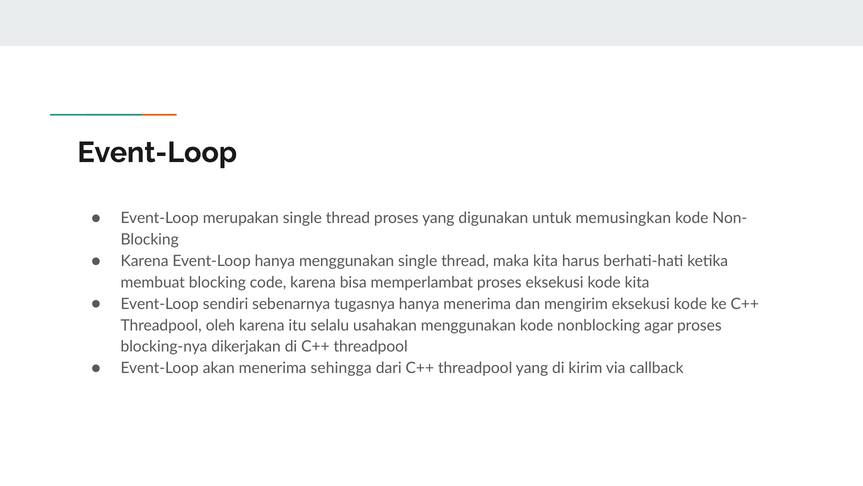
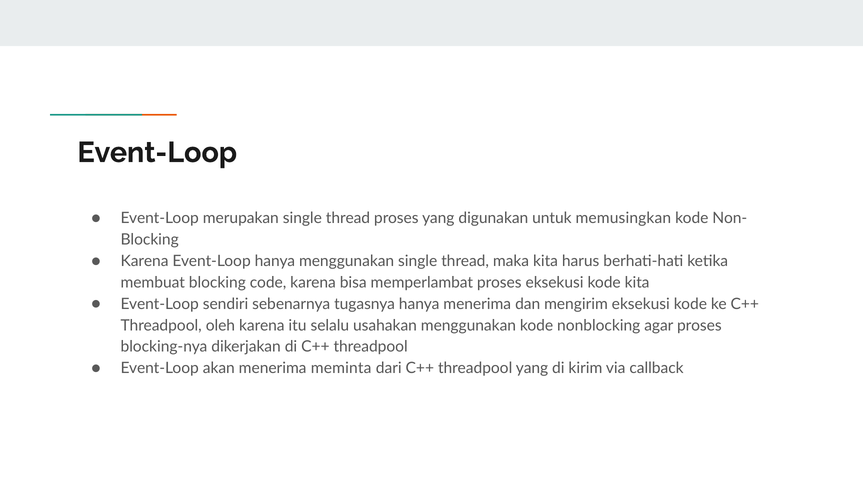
sehingga: sehingga -> meminta
